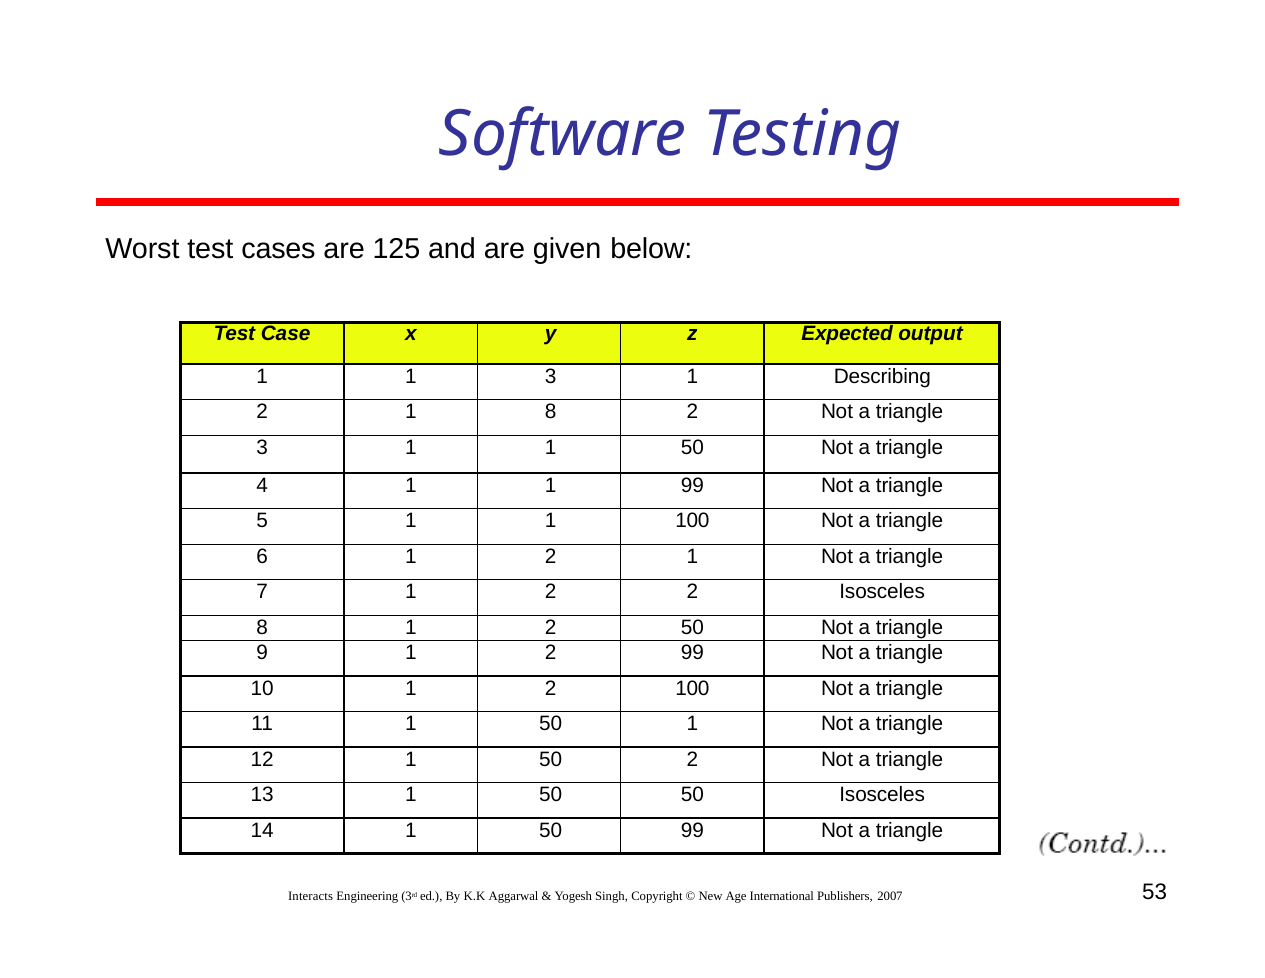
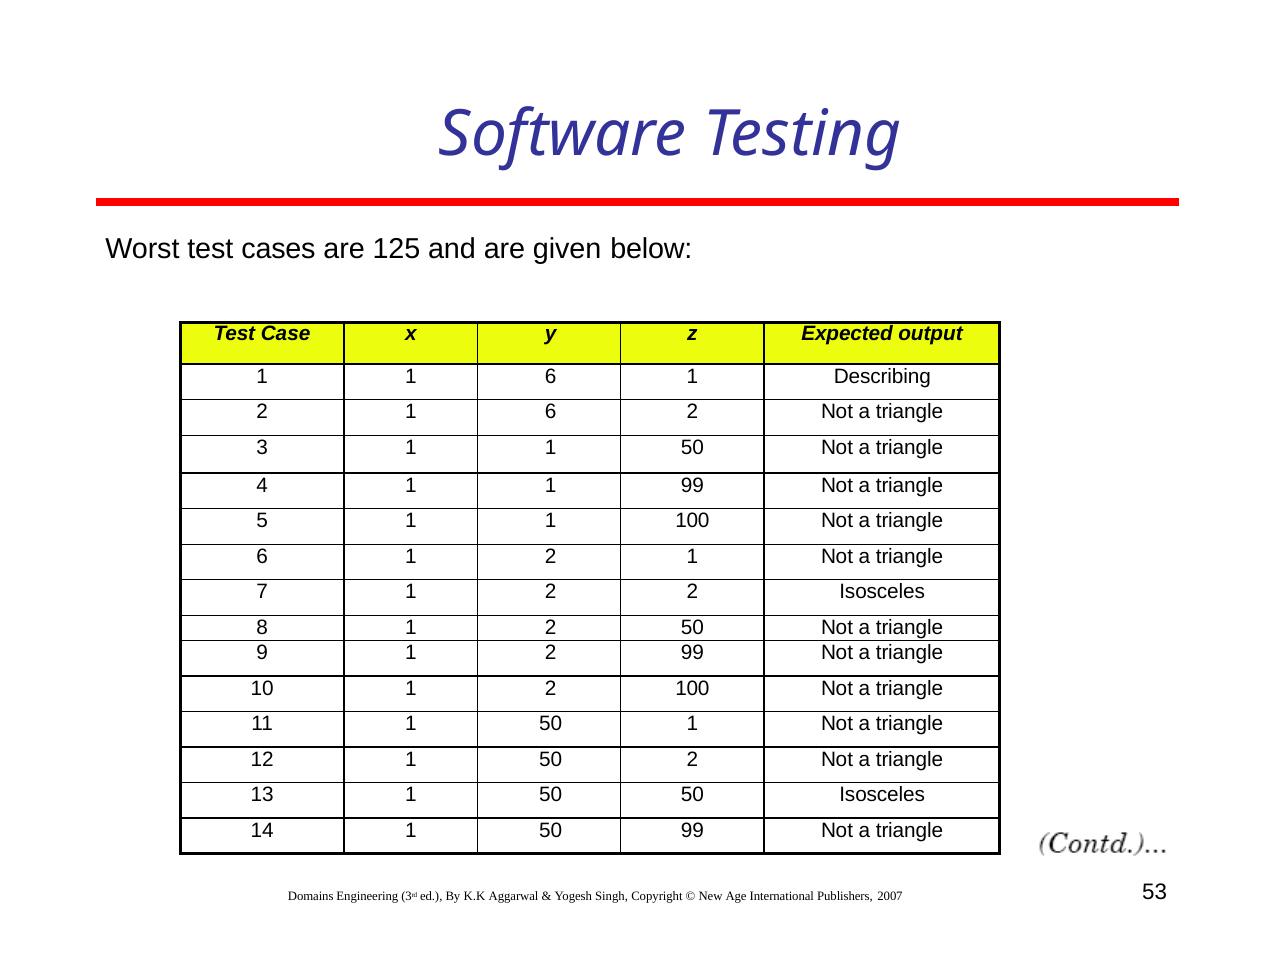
1 1 3: 3 -> 6
2 1 8: 8 -> 6
Interacts: Interacts -> Domains
